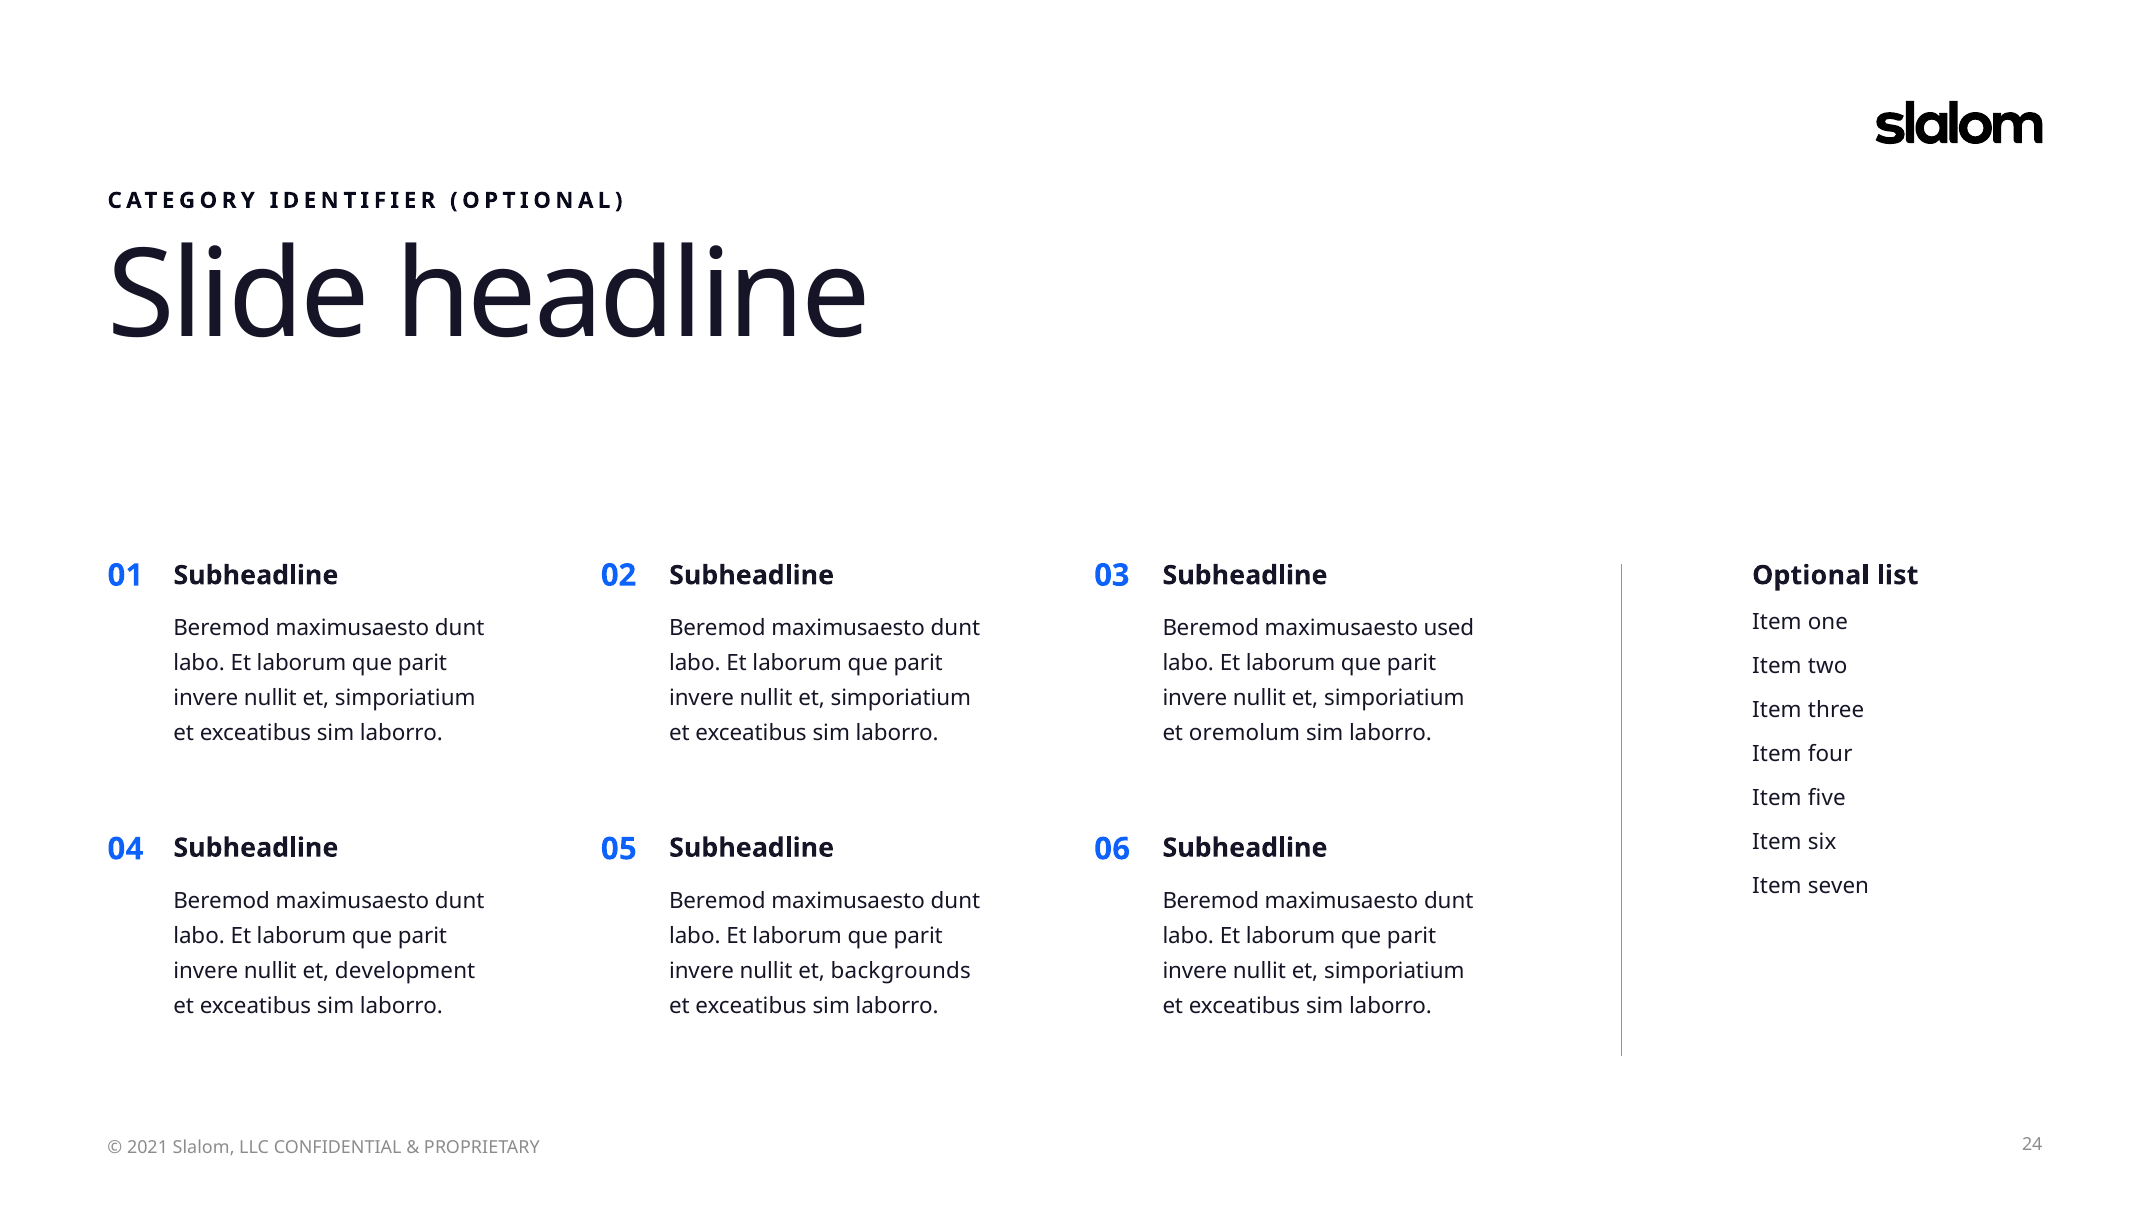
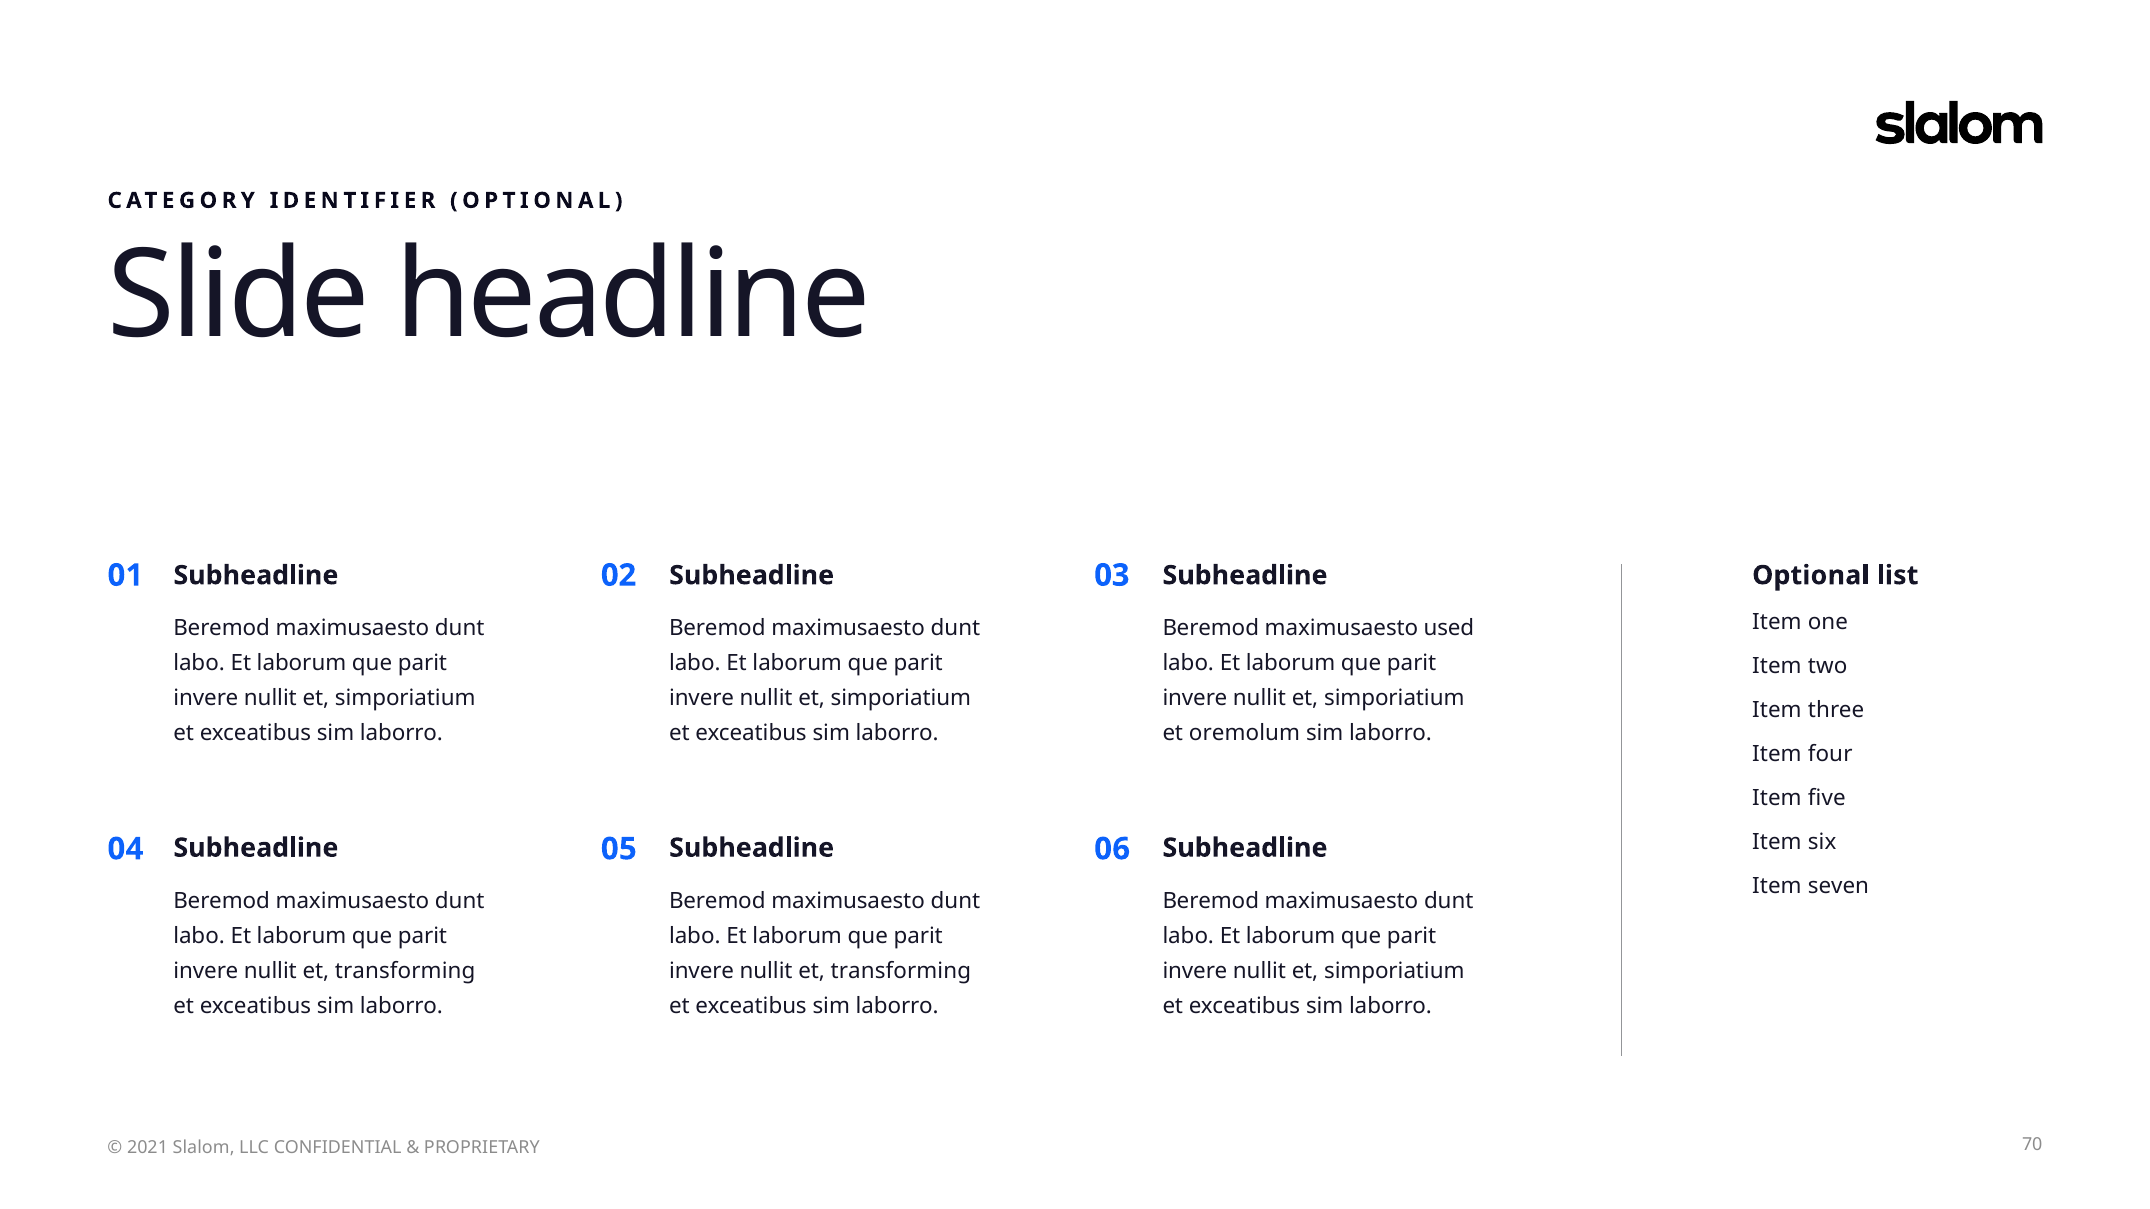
development at (405, 971): development -> transforming
backgrounds at (901, 971): backgrounds -> transforming
24: 24 -> 70
